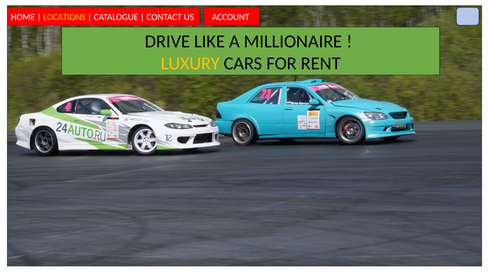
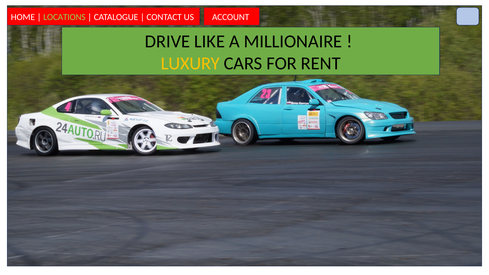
LOCATIONS colour: yellow -> light green
